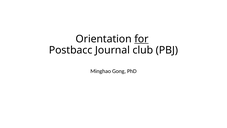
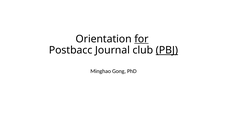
PBJ underline: none -> present
